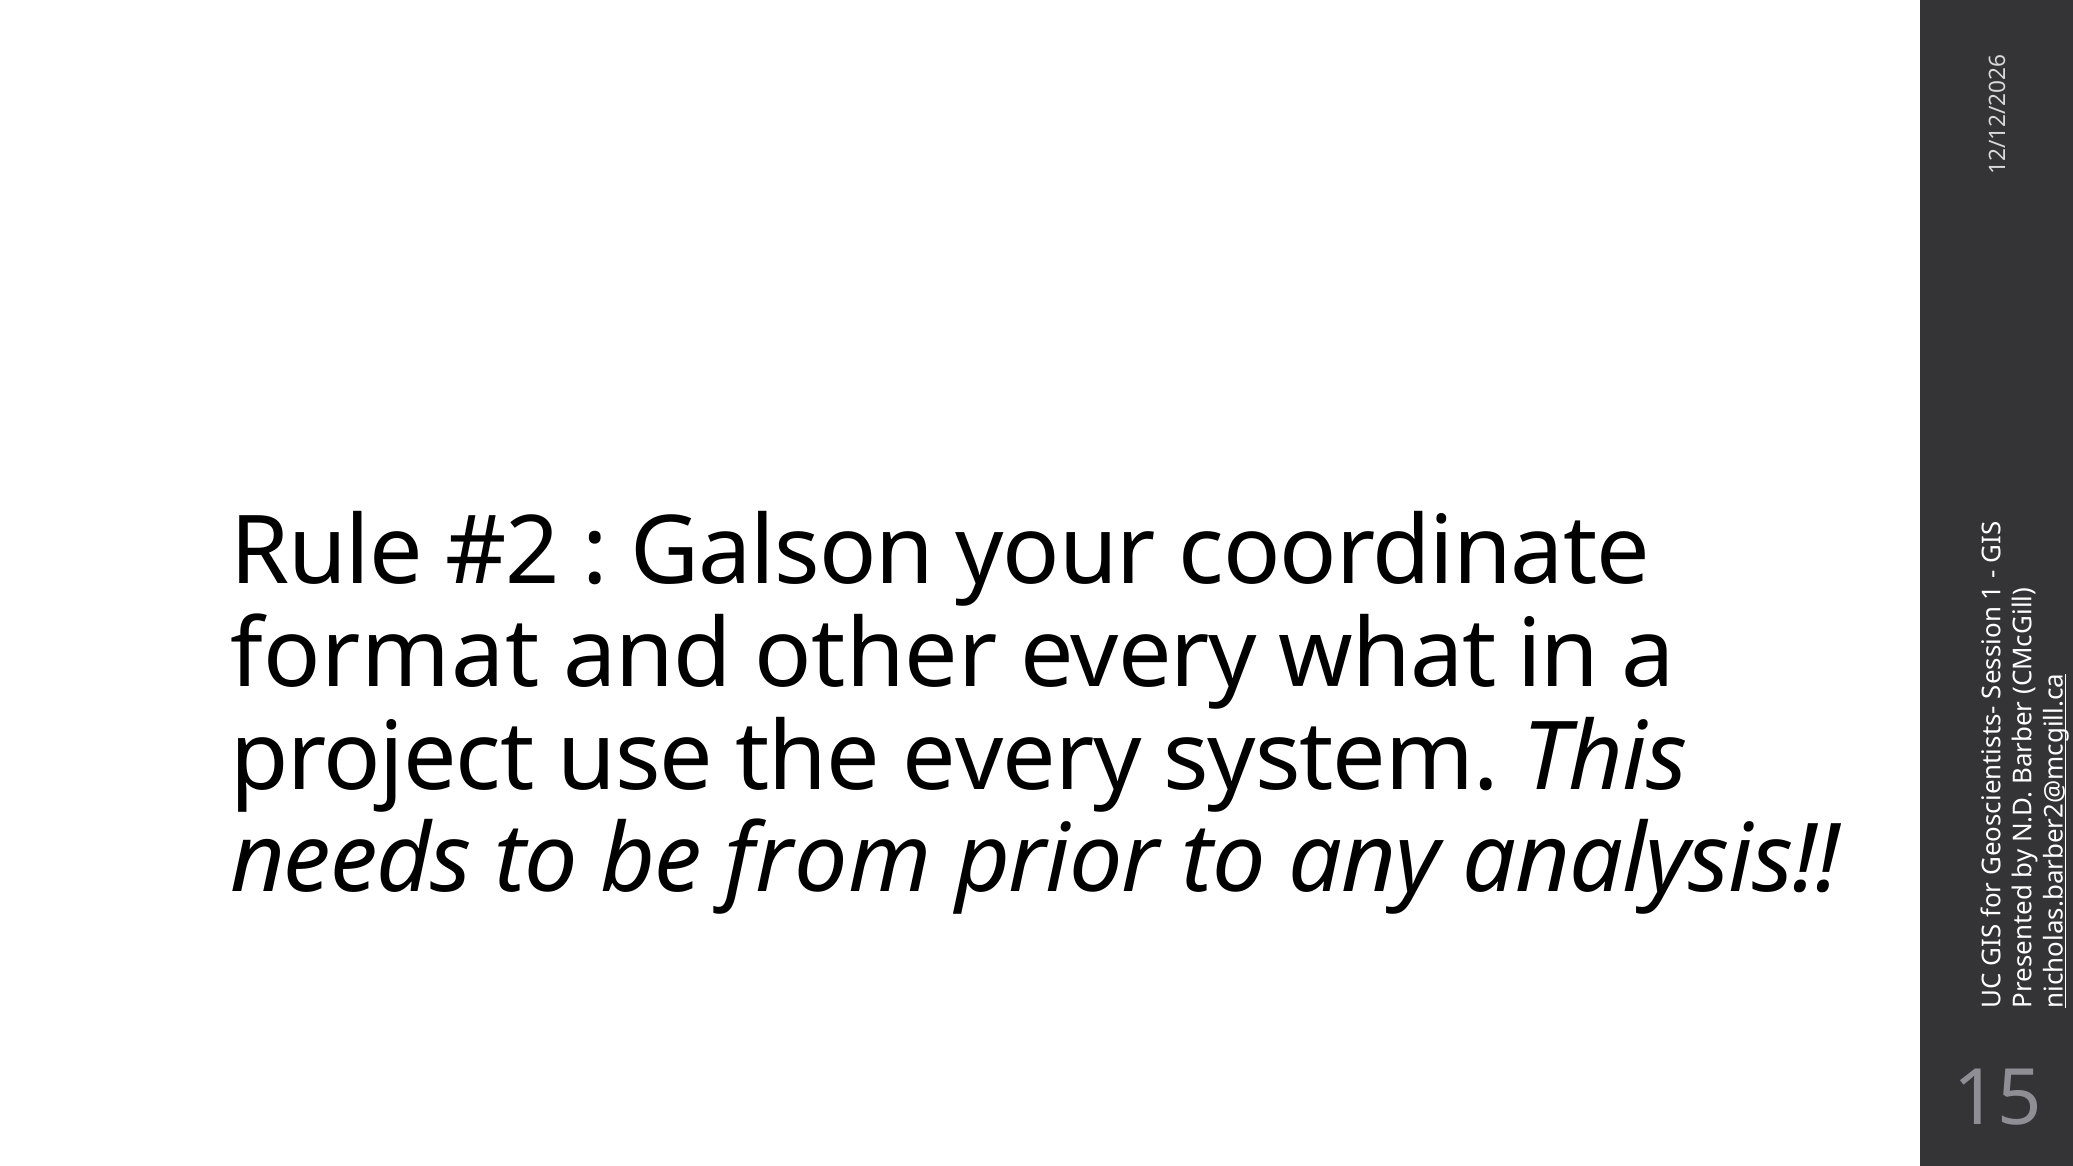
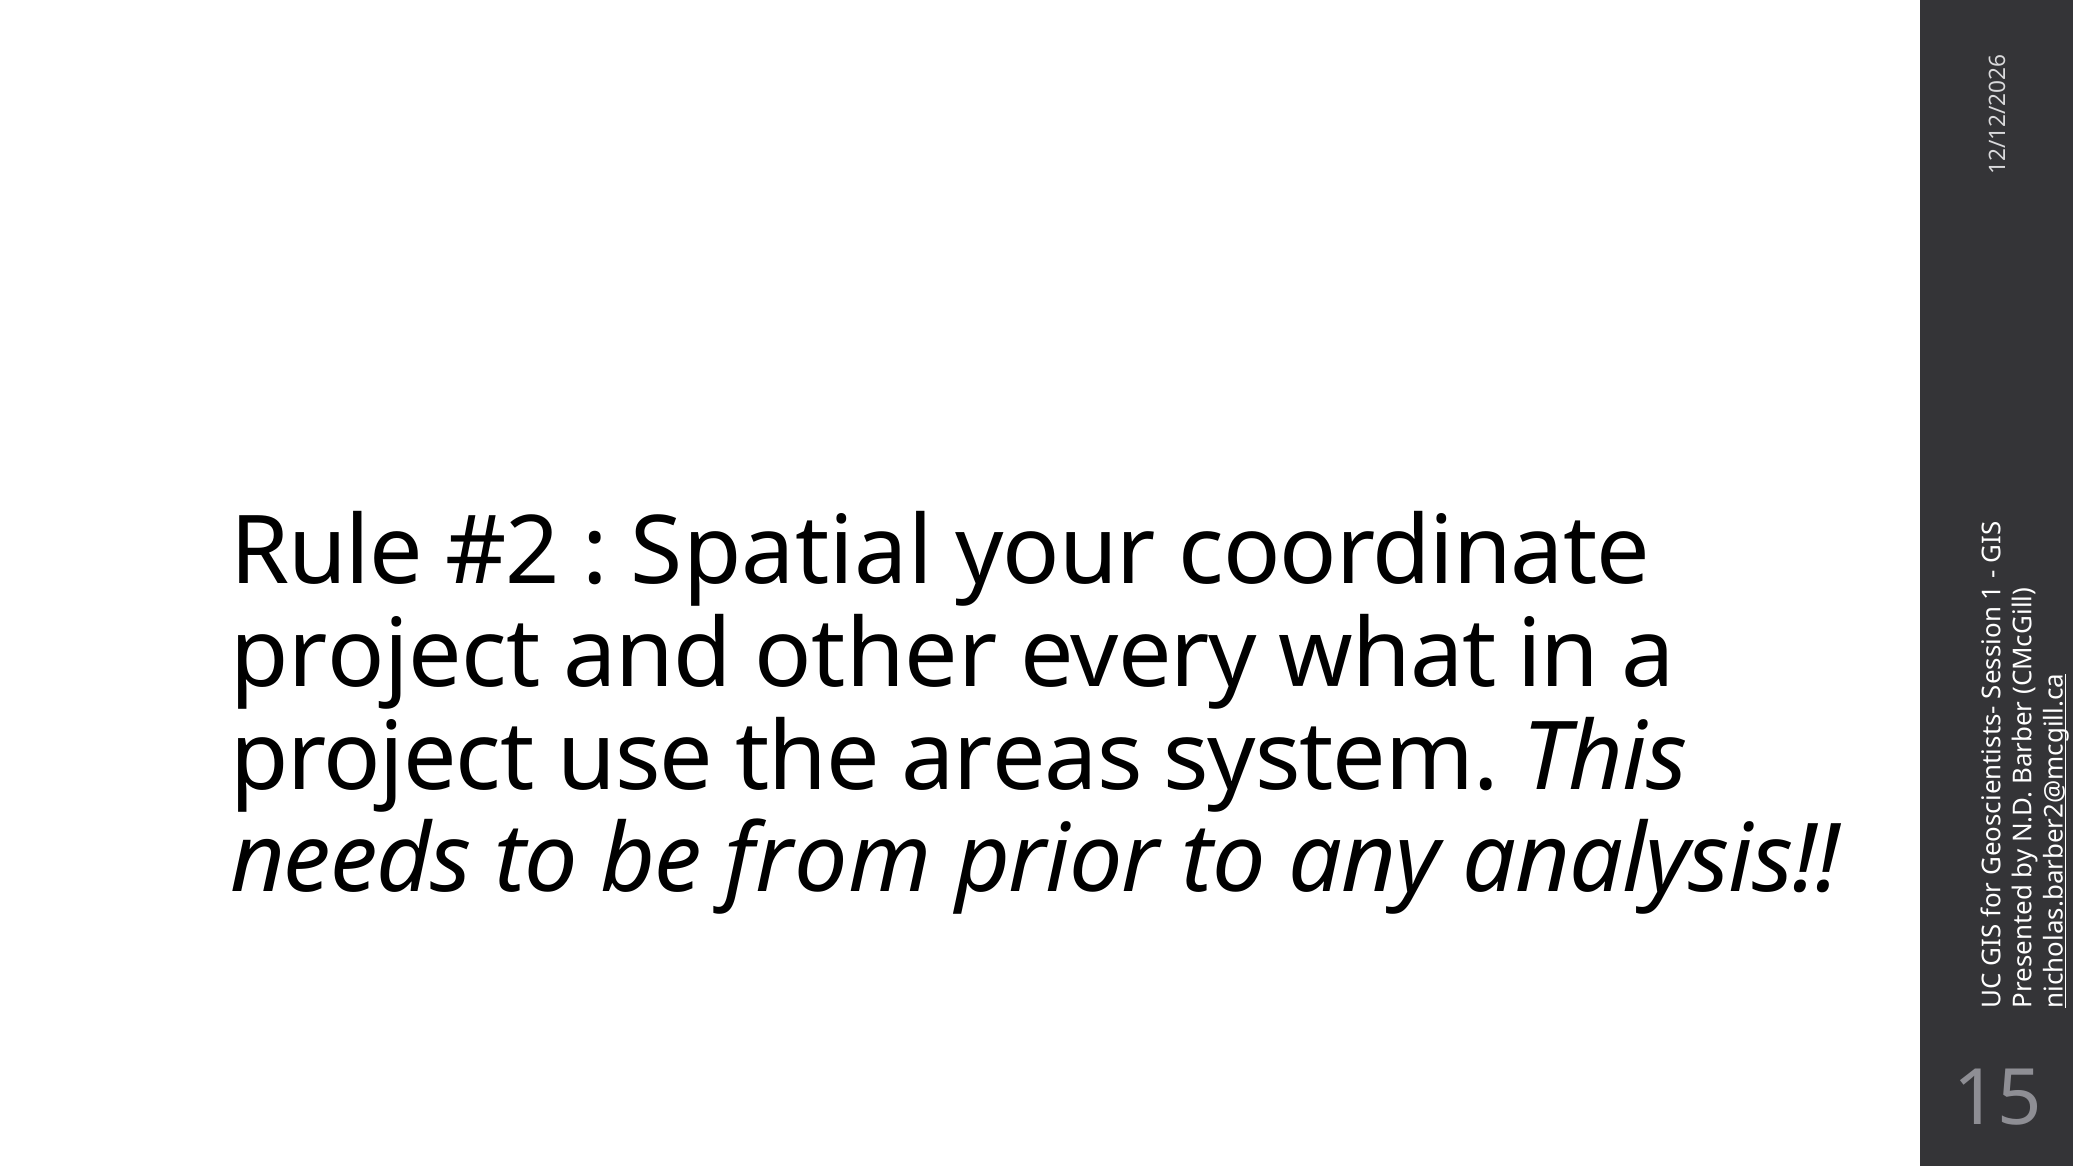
Galson: Galson -> Spatial
format at (385, 655): format -> project
the every: every -> areas
